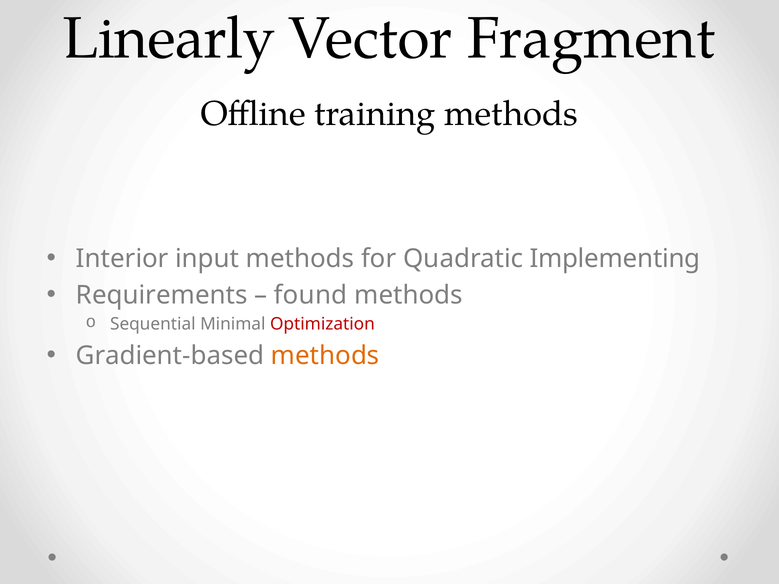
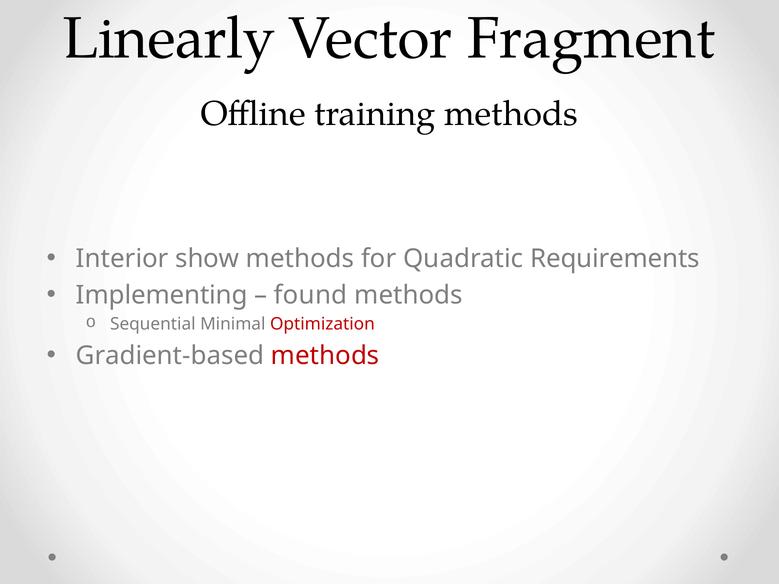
input: input -> show
Implementing: Implementing -> Requirements
Requirements: Requirements -> Implementing
methods at (325, 356) colour: orange -> red
